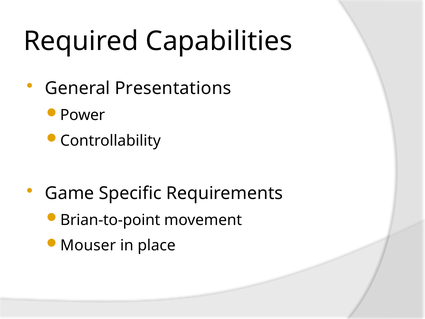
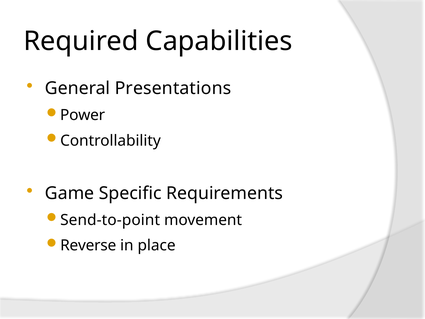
Brian-to-point: Brian-to-point -> Send-to-point
Mouser: Mouser -> Reverse
